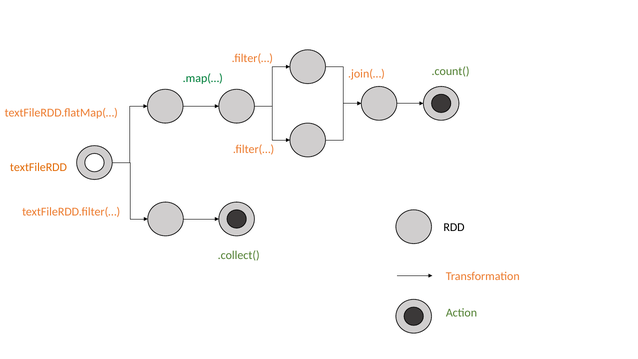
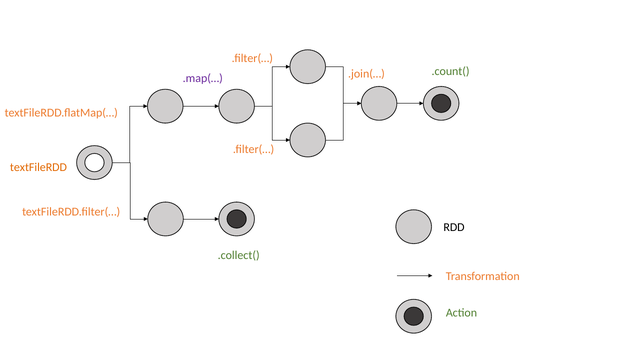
.map(… colour: green -> purple
